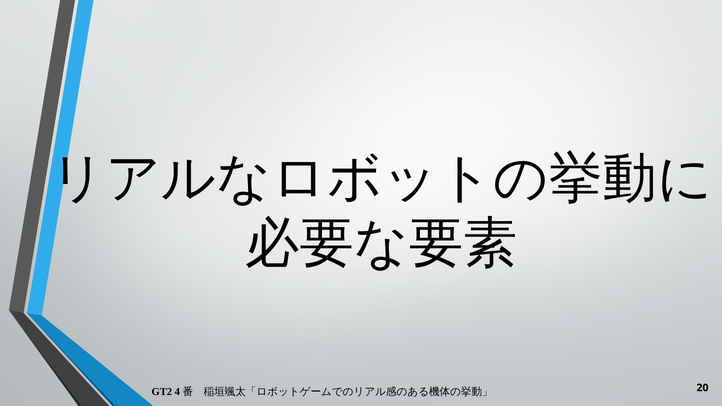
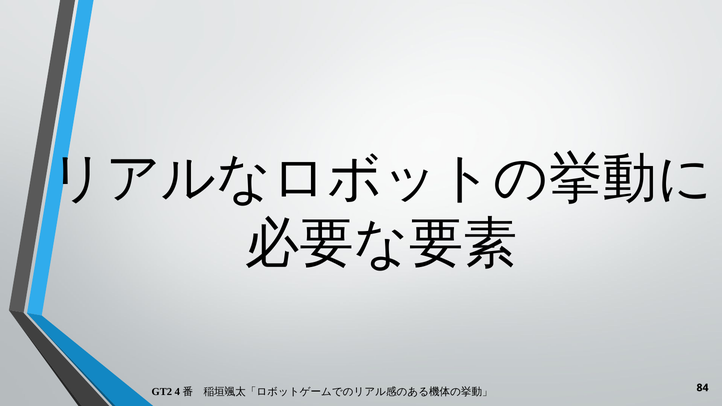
20: 20 -> 84
